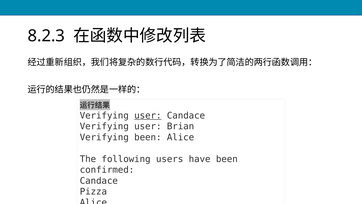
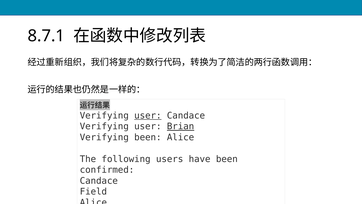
8.2.3: 8.2.3 -> 8.7.1
Brian underline: none -> present
Pizza: Pizza -> Field
